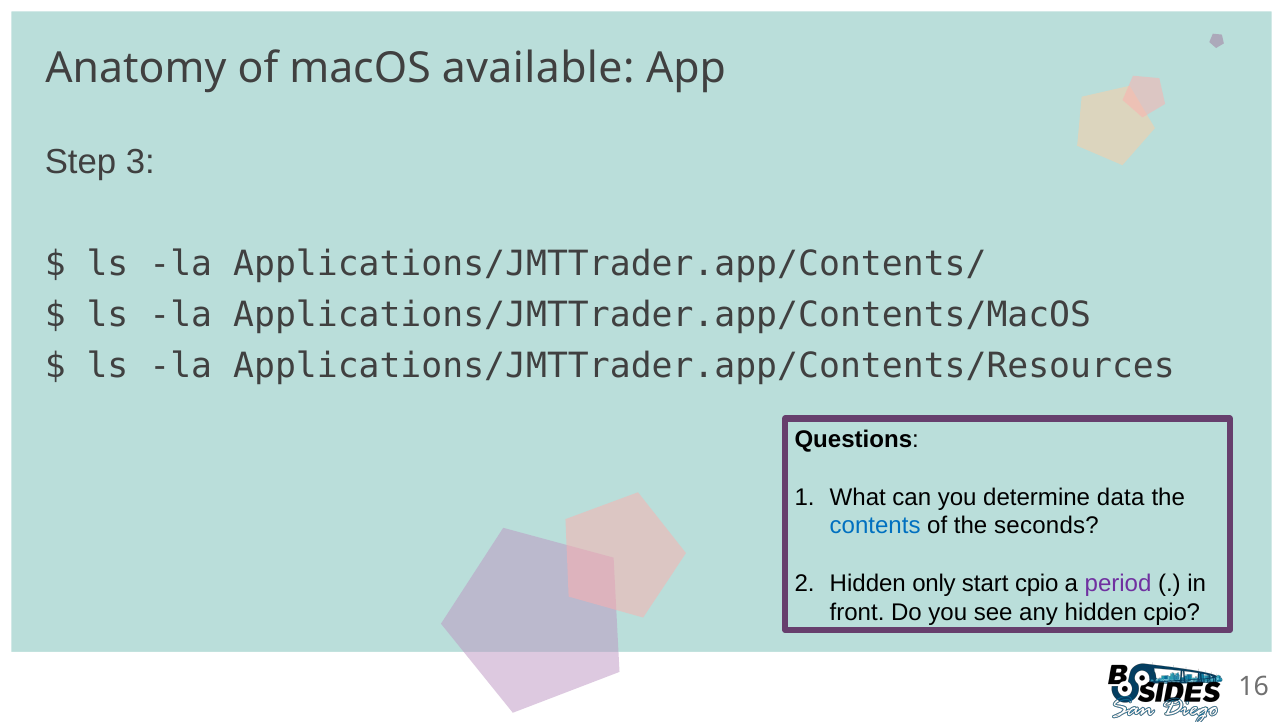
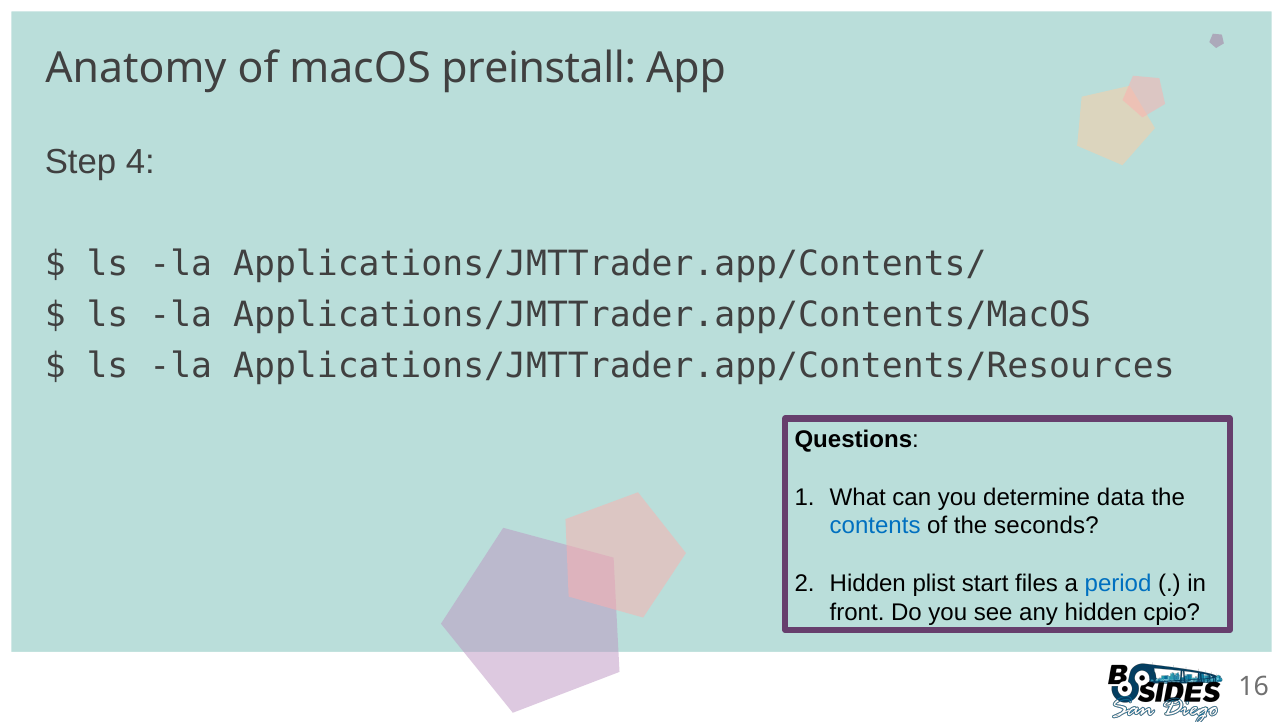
available: available -> preinstall
3: 3 -> 4
only: only -> plist
start cpio: cpio -> files
period colour: purple -> blue
